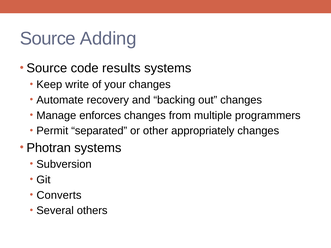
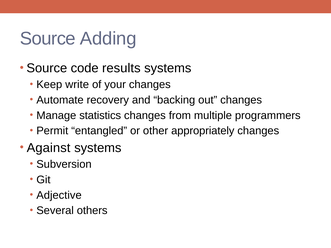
enforces: enforces -> statistics
separated: separated -> entangled
Photran: Photran -> Against
Converts: Converts -> Adjective
